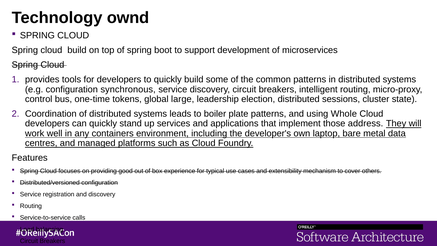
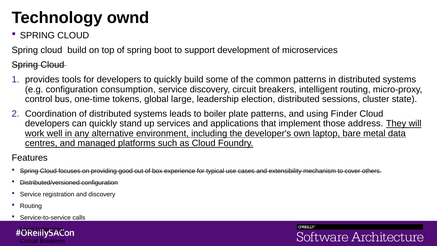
synchronous: synchronous -> consumption
Whole: Whole -> Finder
containers: containers -> alternative
